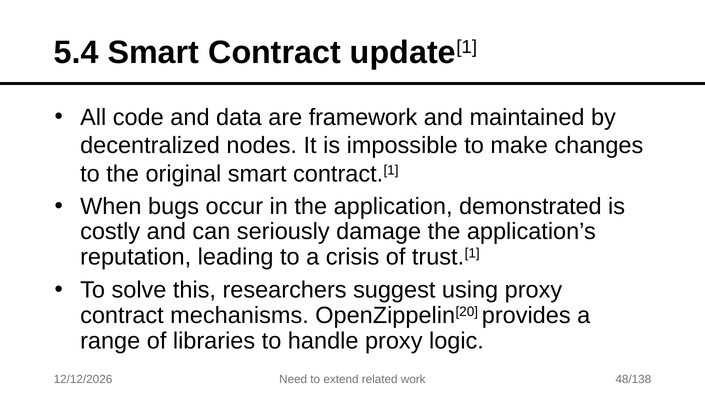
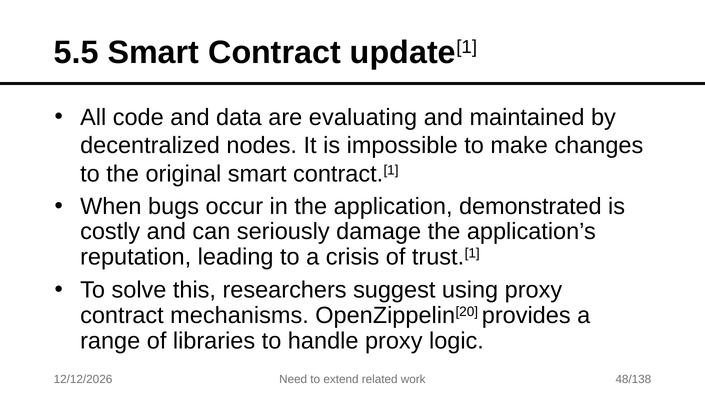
5.4: 5.4 -> 5.5
framework: framework -> evaluating
